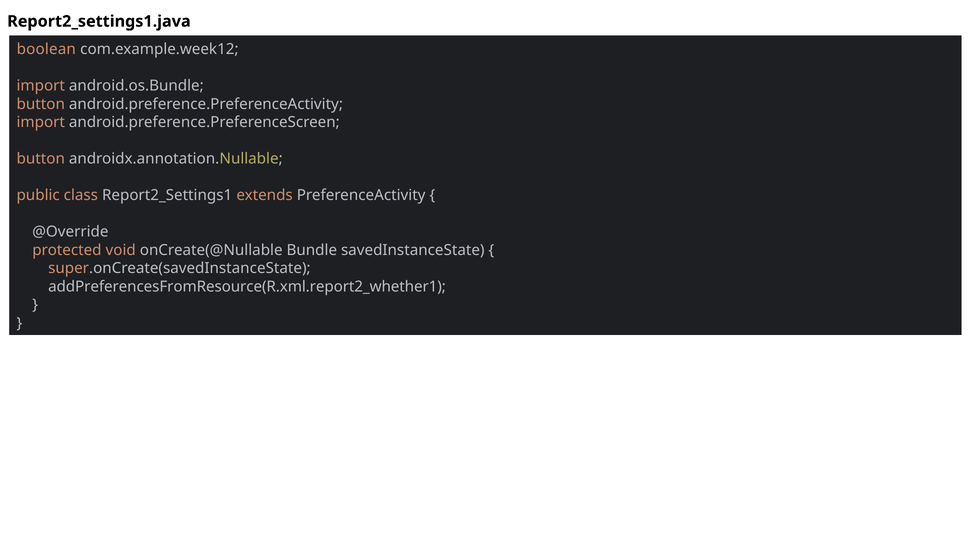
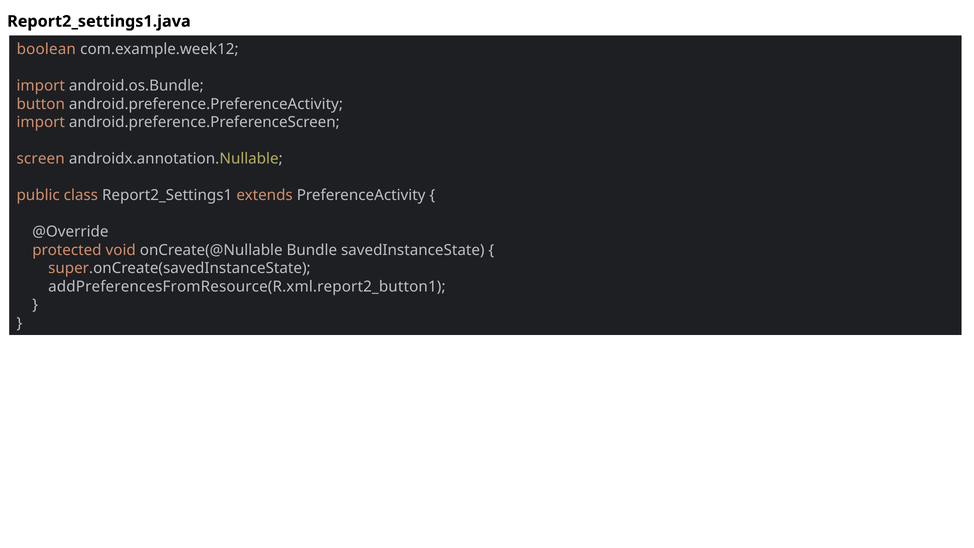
button at (41, 159): button -> screen
addPreferencesFromResource(R.xml.report2_whether1: addPreferencesFromResource(R.xml.report2_whether1 -> addPreferencesFromResource(R.xml.report2_button1
